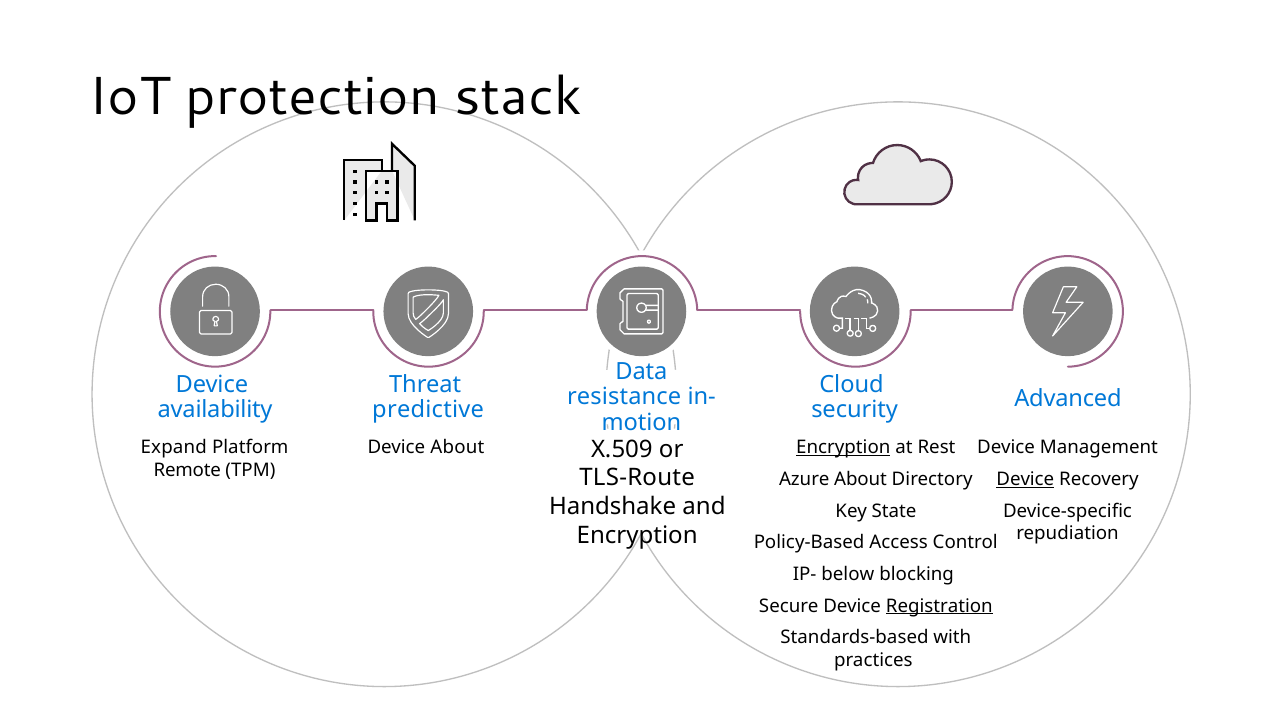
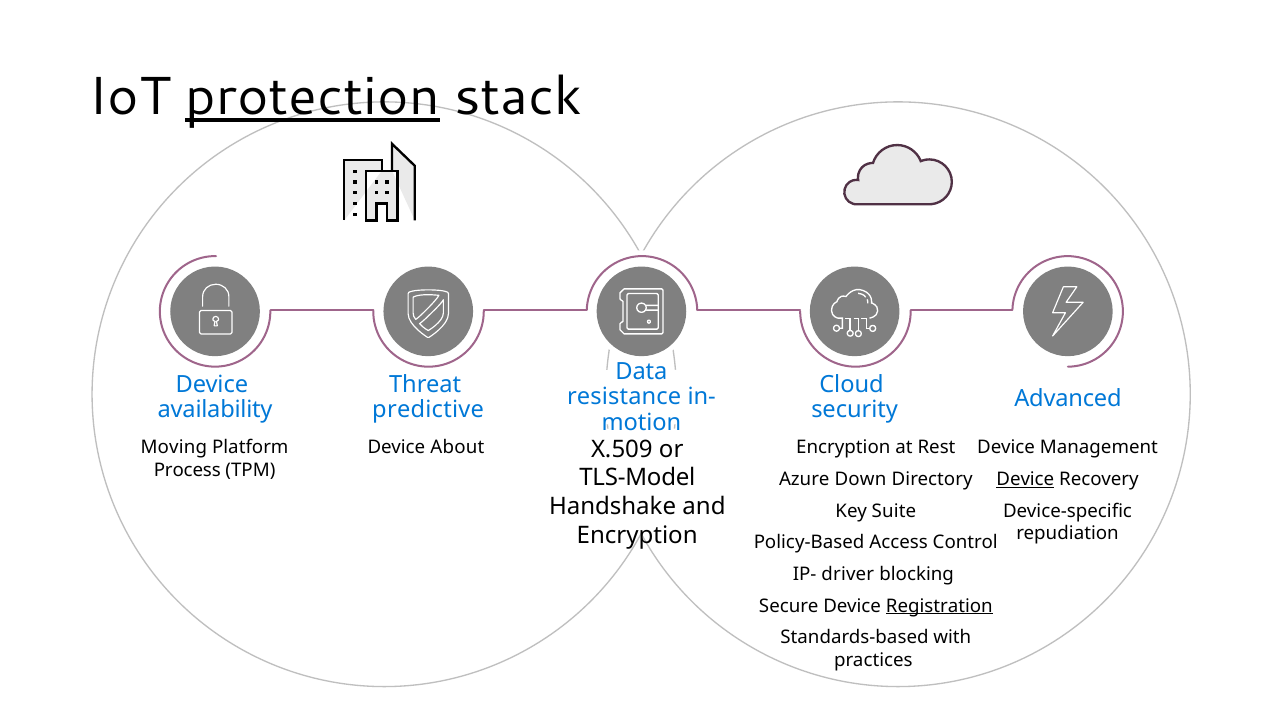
protection underline: none -> present
Encryption at (843, 447) underline: present -> none
Expand: Expand -> Moving
Remote: Remote -> Process
TLS-Route: TLS-Route -> TLS-Model
Azure About: About -> Down
State: State -> Suite
below: below -> driver
